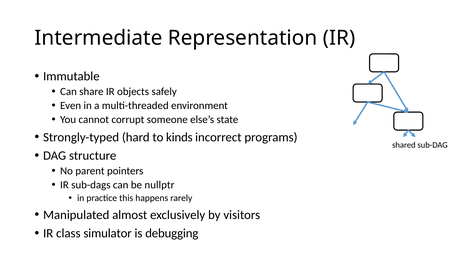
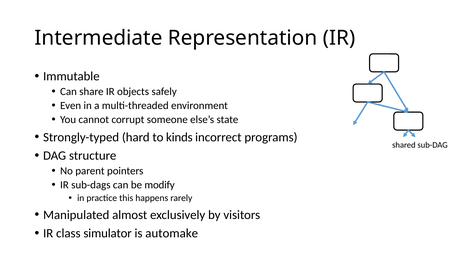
nullptr: nullptr -> modify
debugging: debugging -> automake
